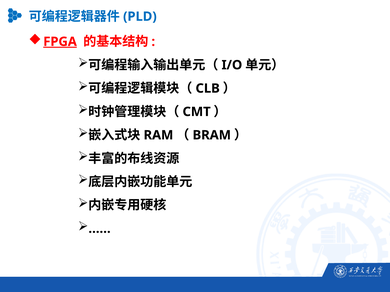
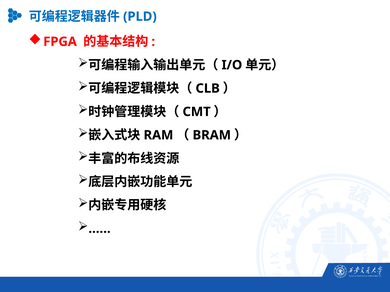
FPGA underline: present -> none
